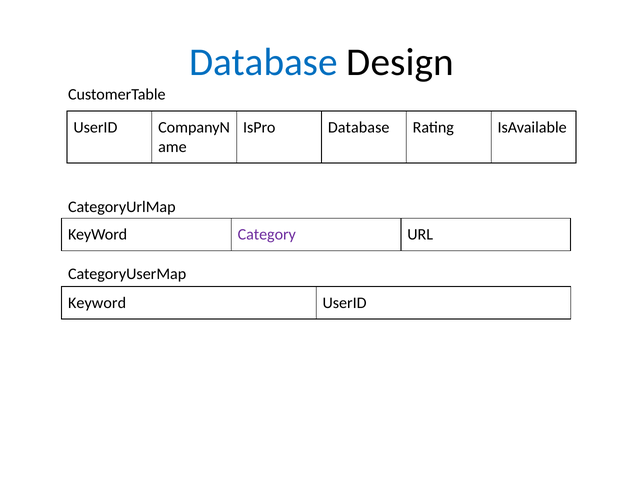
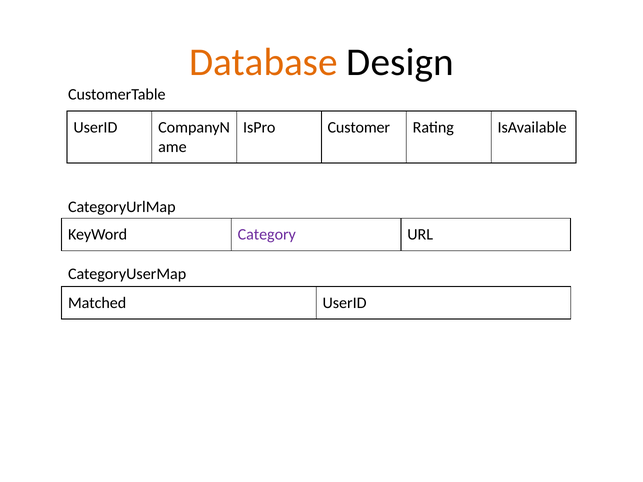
Database at (263, 62) colour: blue -> orange
IsPro Database: Database -> Customer
Keyword at (97, 303): Keyword -> Matched
